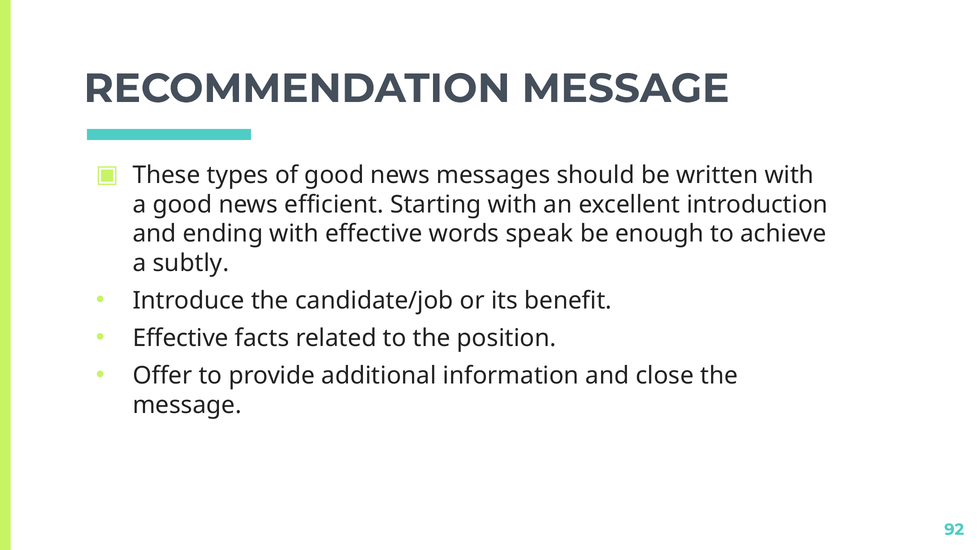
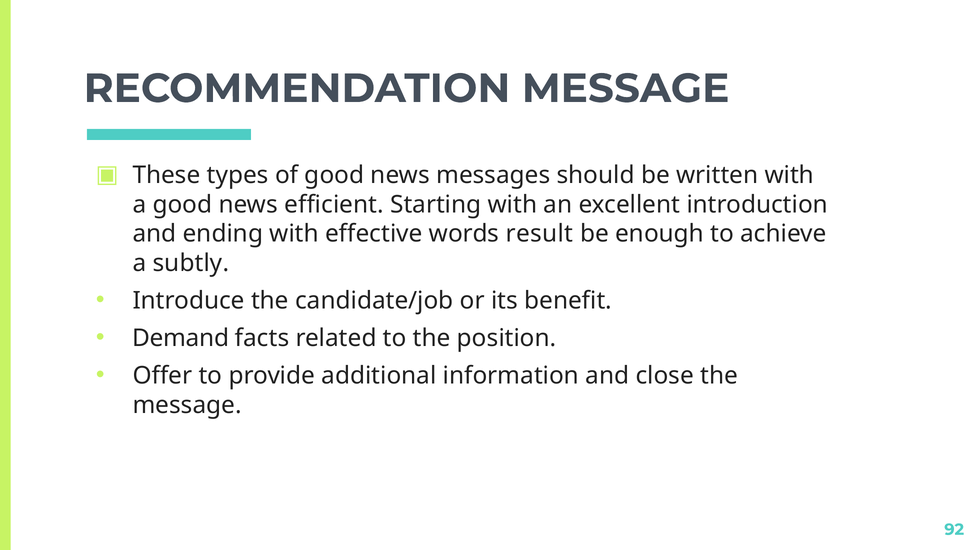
speak: speak -> result
Effective at (181, 338): Effective -> Demand
